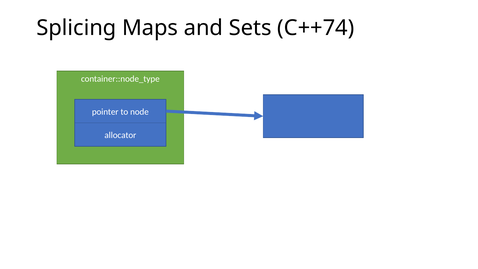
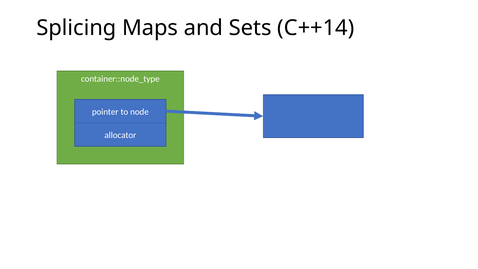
C++74: C++74 -> C++14
